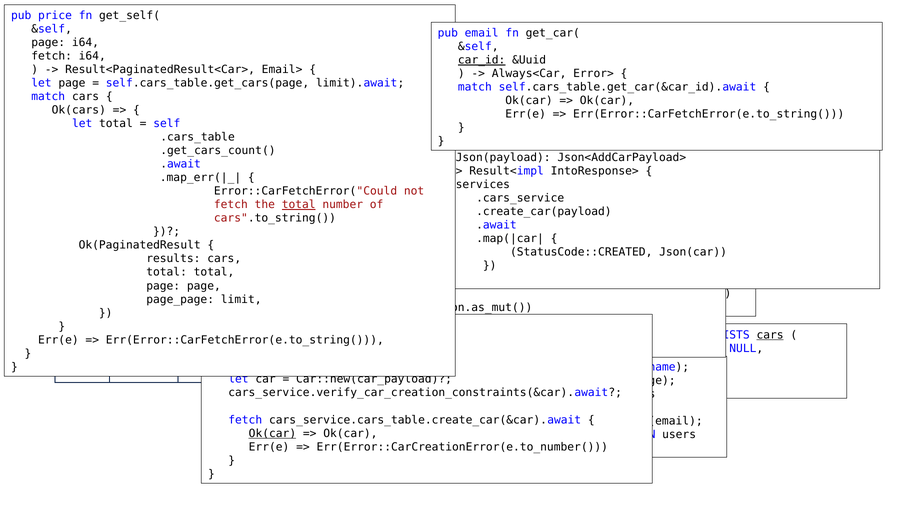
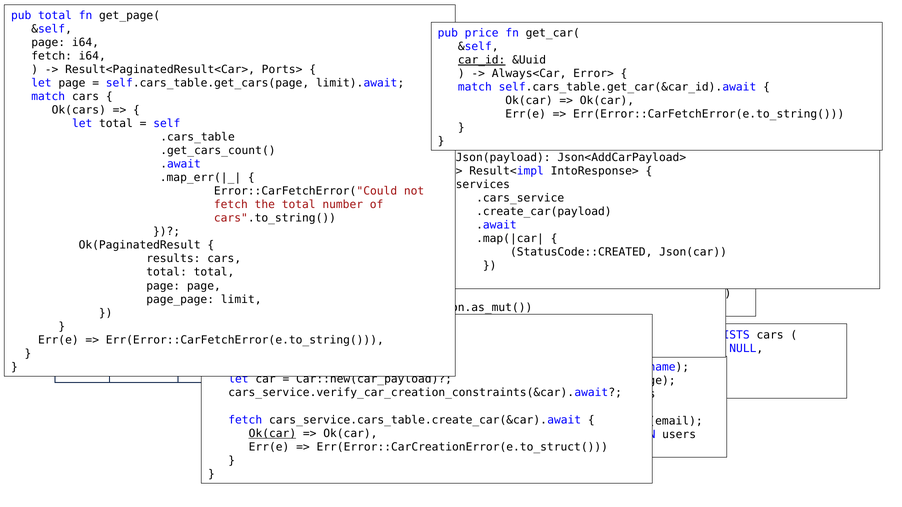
pub price: price -> total
get_self(: get_self( -> get_page(
email at (482, 33): email -> price
Email>: Email> -> Ports>
total at (299, 205) underline: present -> none
cars at (770, 335) underline: present -> none
Err(Error::CarCreationError(e.to_number(: Err(Error::CarCreationError(e.to_number( -> Err(Error::CarCreationError(e.to_struct(
